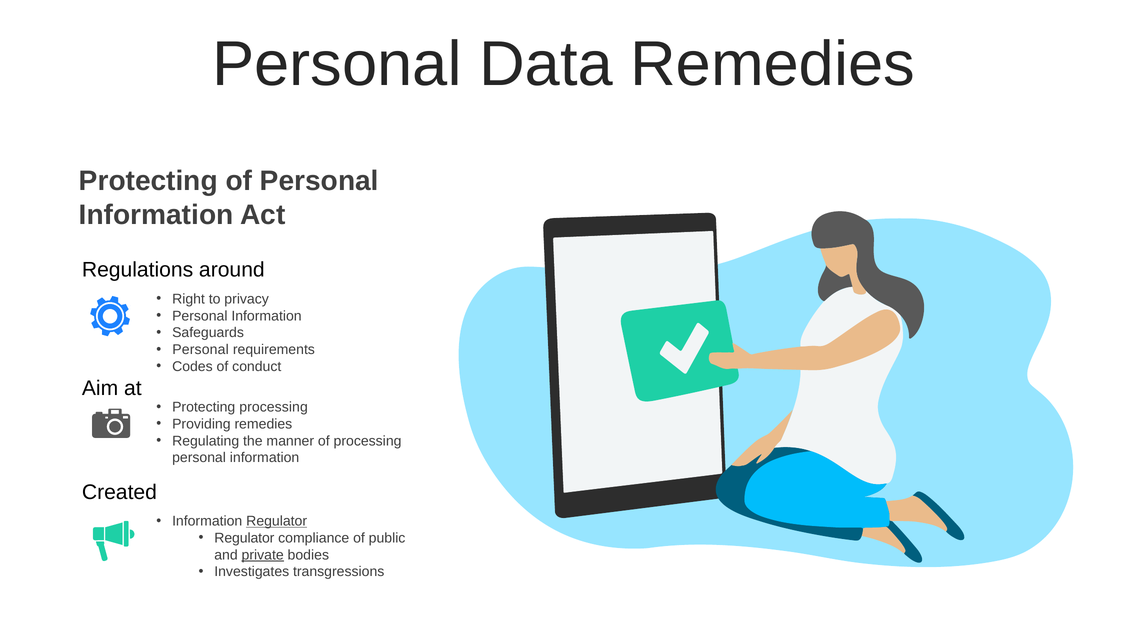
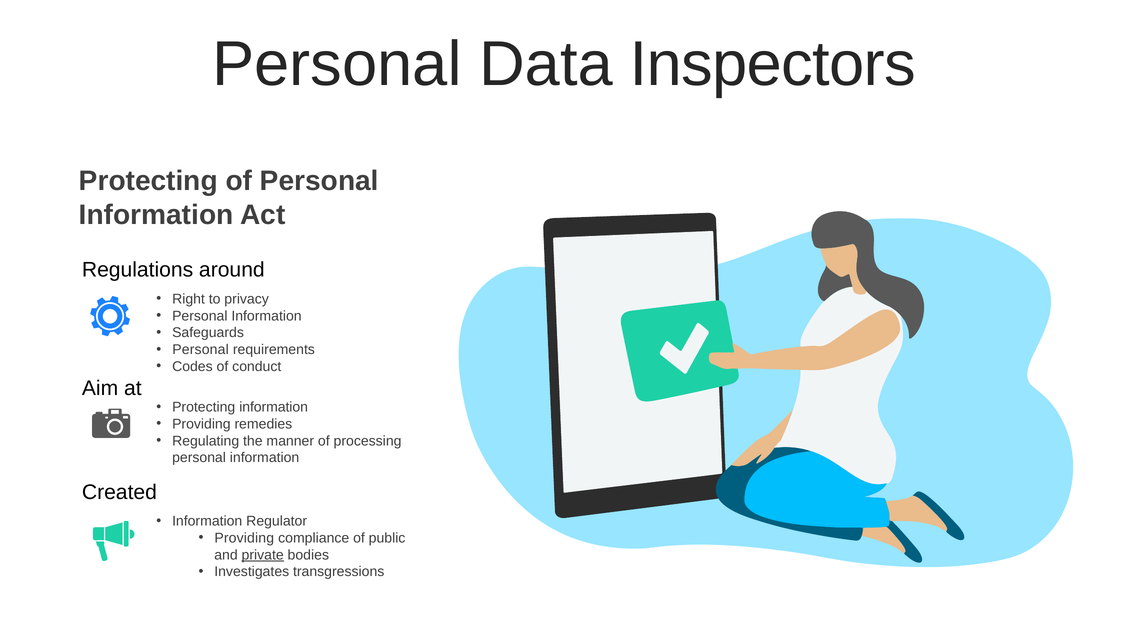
Data Remedies: Remedies -> Inspectors
Protecting processing: processing -> information
Regulator at (277, 521) underline: present -> none
Regulator at (244, 538): Regulator -> Providing
